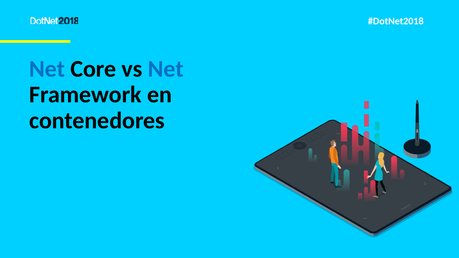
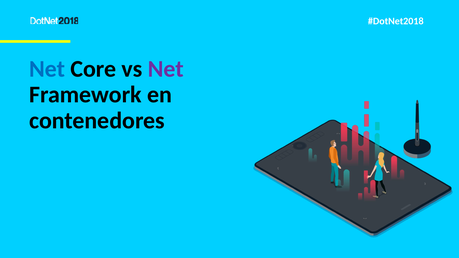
Net at (166, 69) colour: blue -> purple
